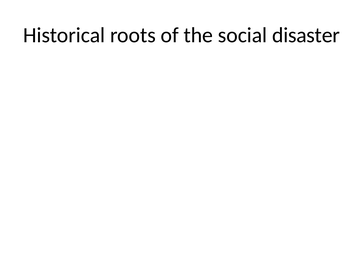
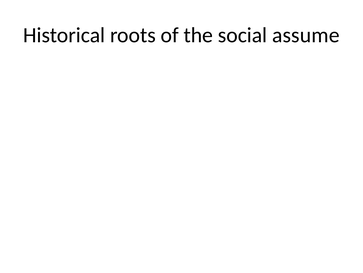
disaster: disaster -> assume
